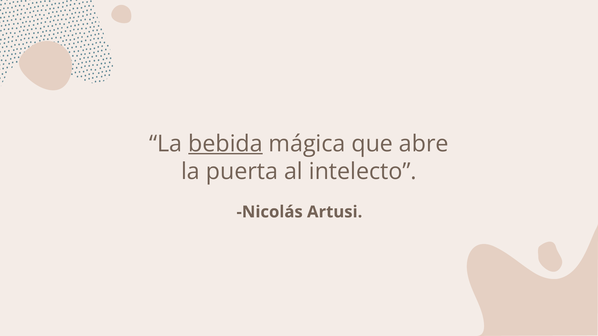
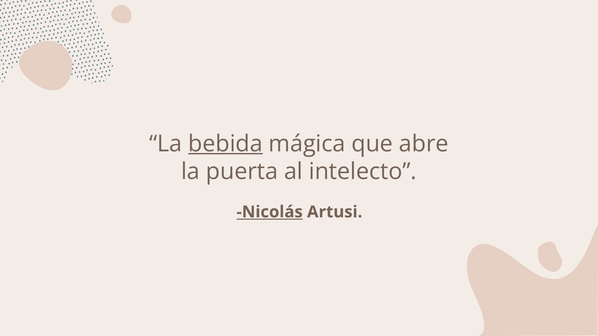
Nicolás underline: none -> present
